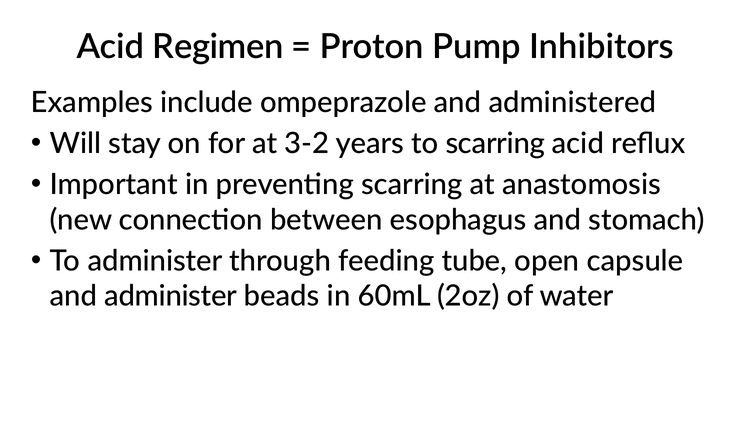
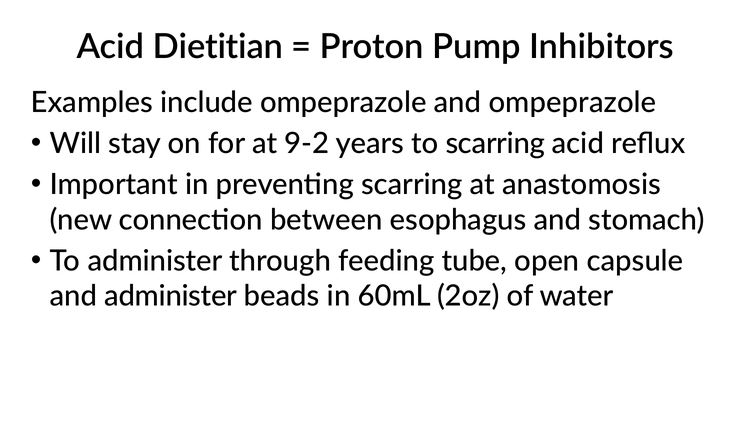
Regimen: Regimen -> Dietitian
and administered: administered -> ompeprazole
3-2: 3-2 -> 9-2
